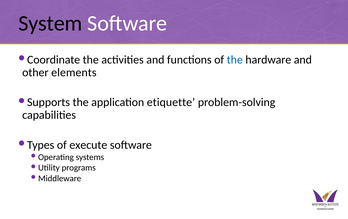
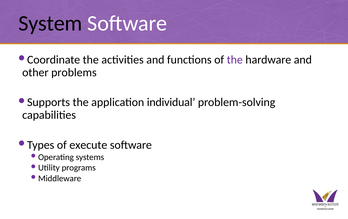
the at (235, 60) colour: blue -> purple
elements: elements -> problems
etiquette: etiquette -> individual
